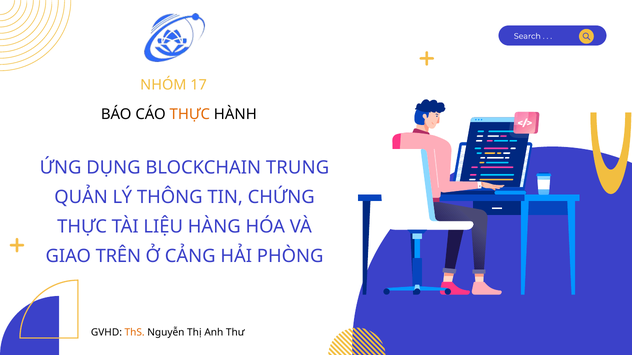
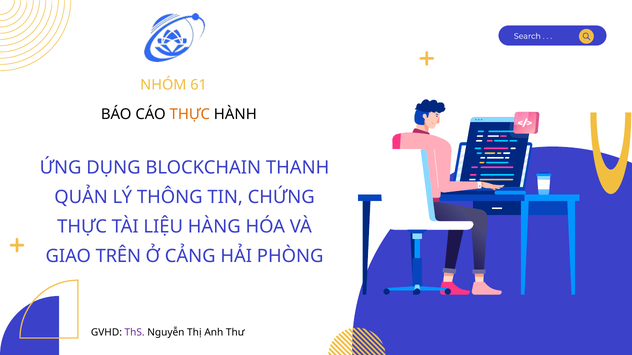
17: 17 -> 61
TRUNG: TRUNG -> THANH
ThS colour: orange -> purple
